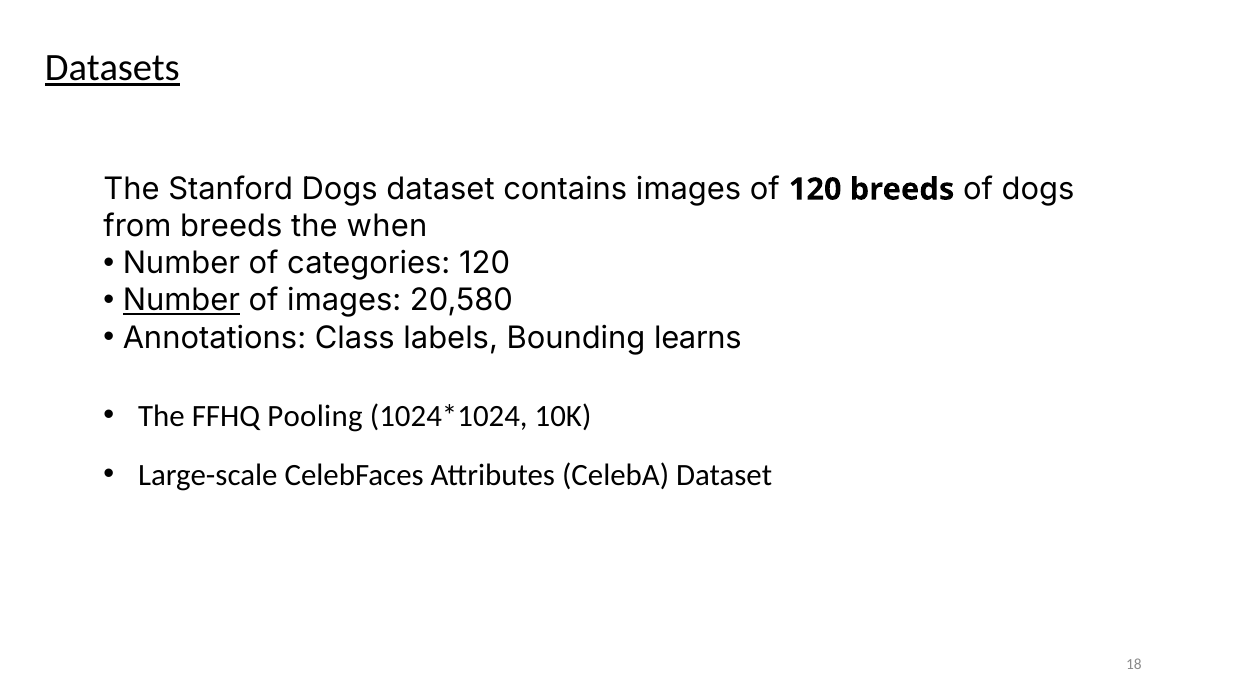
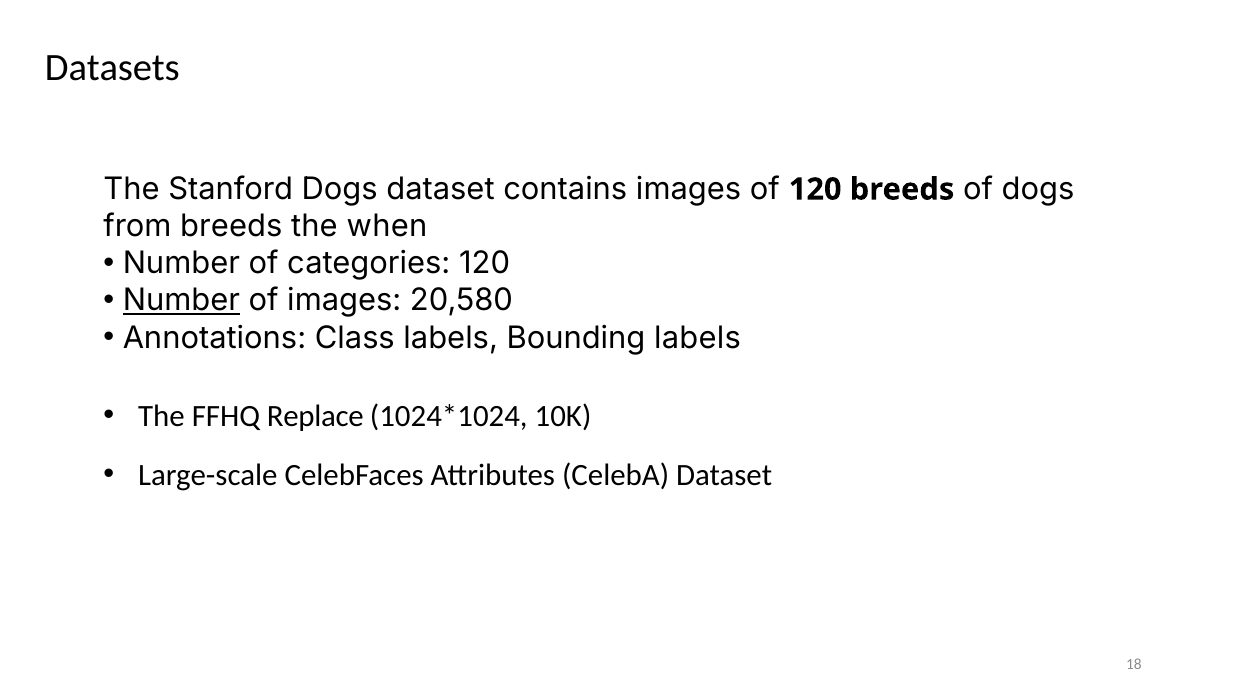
Datasets underline: present -> none
Bounding learns: learns -> labels
Pooling: Pooling -> Replace
